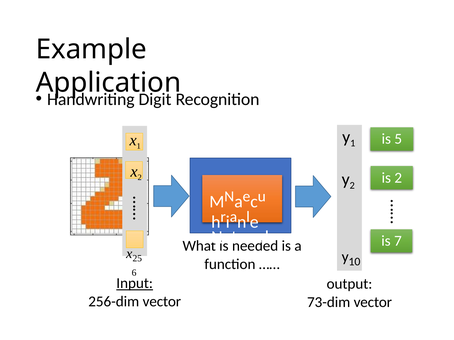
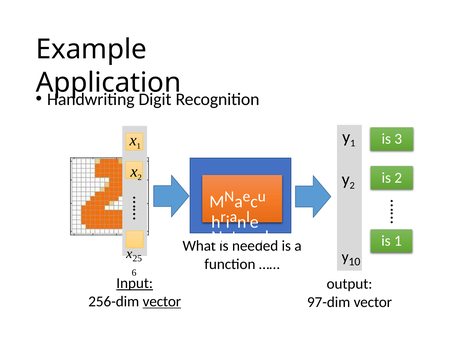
5: 5 -> 3
is 7: 7 -> 1
vector at (162, 302) underline: none -> present
73-dim: 73-dim -> 97-dim
